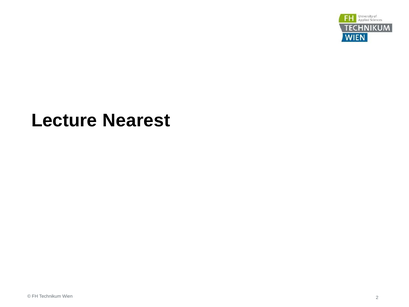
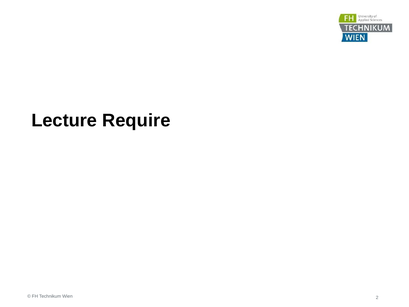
Nearest: Nearest -> Require
